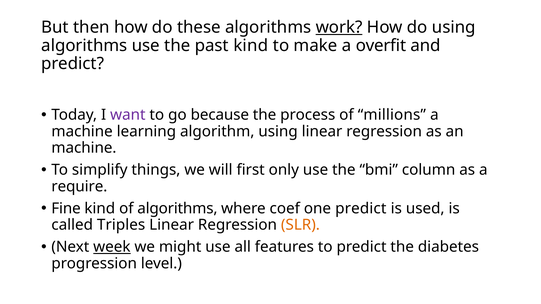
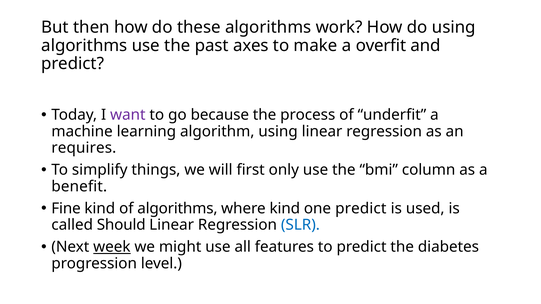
work underline: present -> none
past kind: kind -> axes
millions: millions -> underfit
machine at (84, 148): machine -> requires
require: require -> benefit
where coef: coef -> kind
Triples: Triples -> Should
SLR colour: orange -> blue
